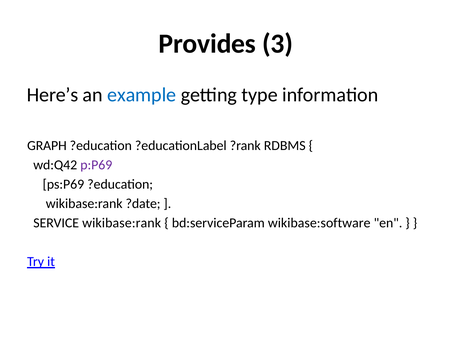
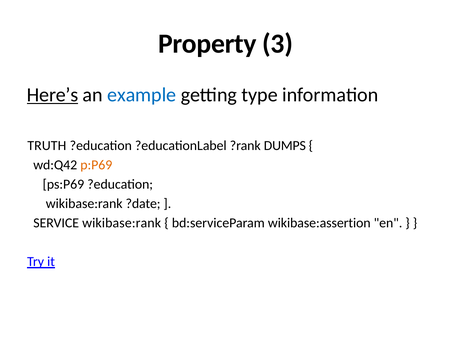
Provides: Provides -> Property
Here’s underline: none -> present
GRAPH: GRAPH -> TRUTH
RDBMS: RDBMS -> DUMPS
p:P69 colour: purple -> orange
wikibase:software: wikibase:software -> wikibase:assertion
